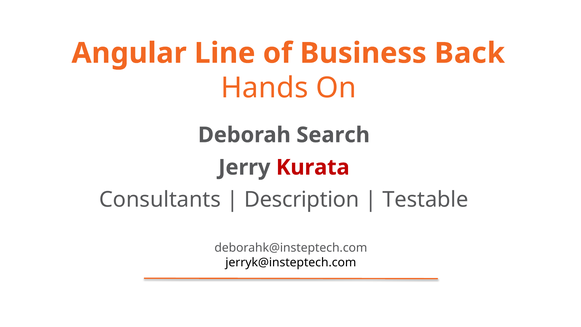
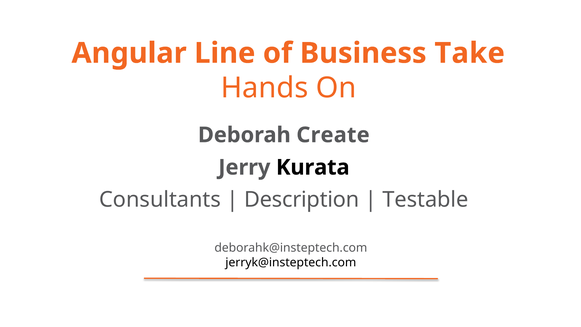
Back: Back -> Take
Search: Search -> Create
Kurata colour: red -> black
